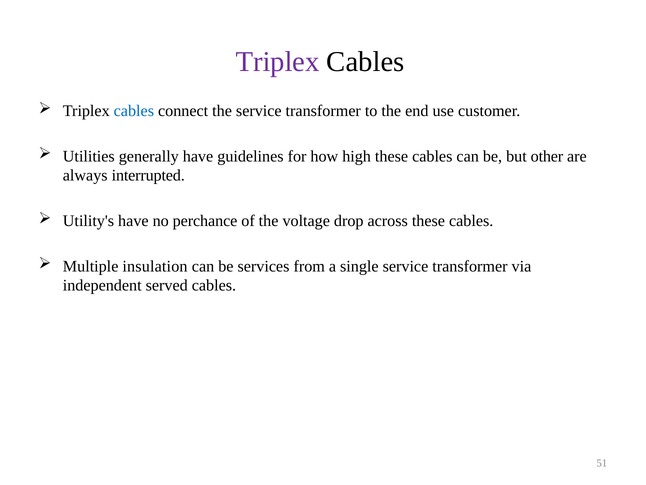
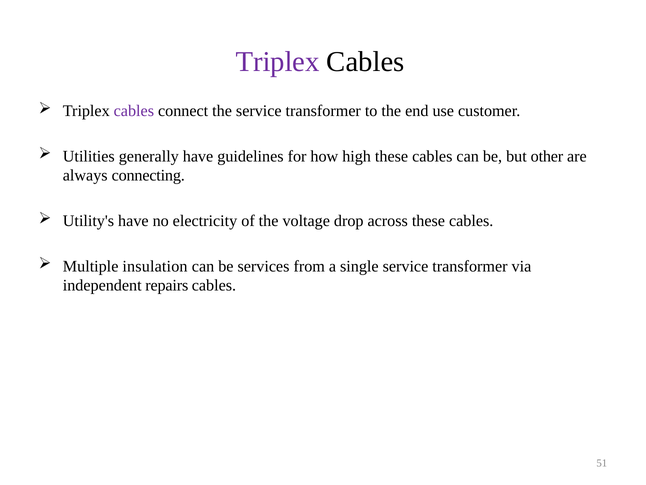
cables at (134, 111) colour: blue -> purple
interrupted: interrupted -> connecting
perchance: perchance -> electricity
served: served -> repairs
